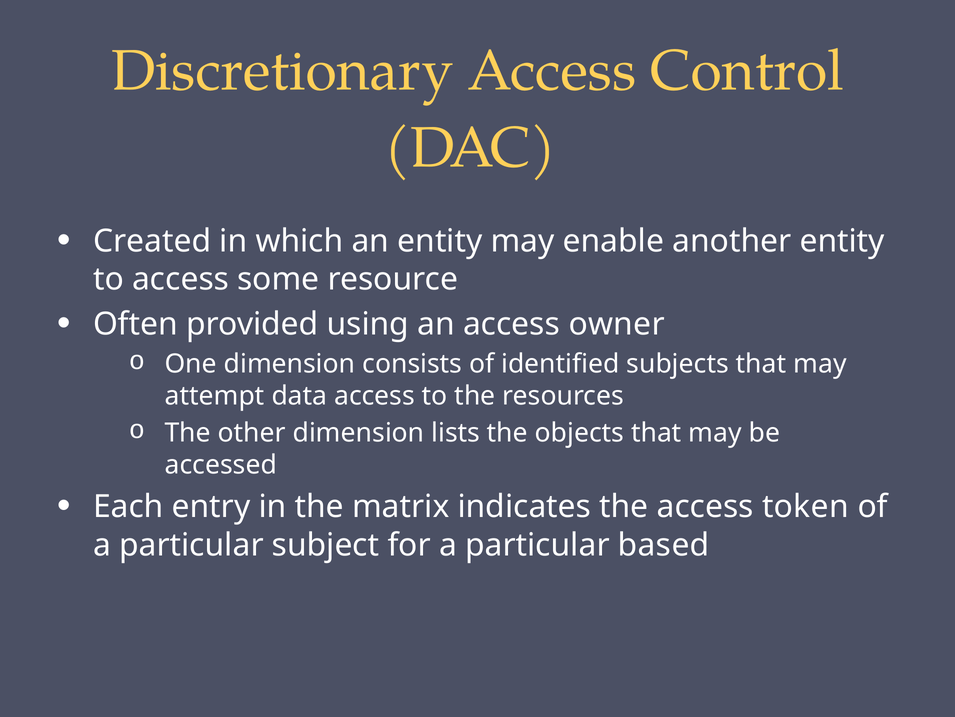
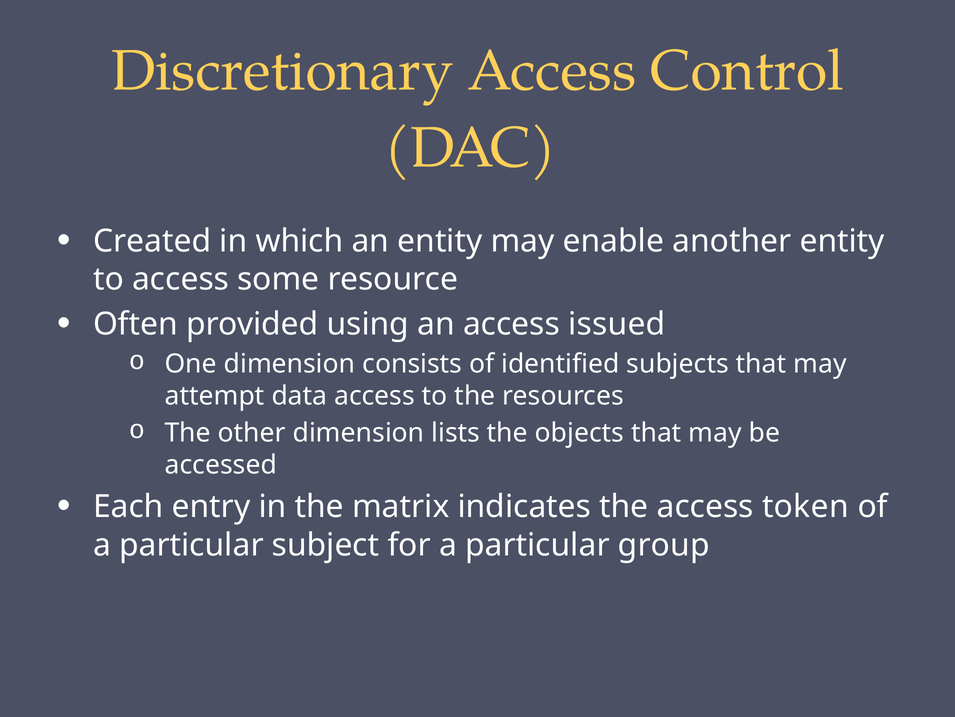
owner: owner -> issued
based: based -> group
